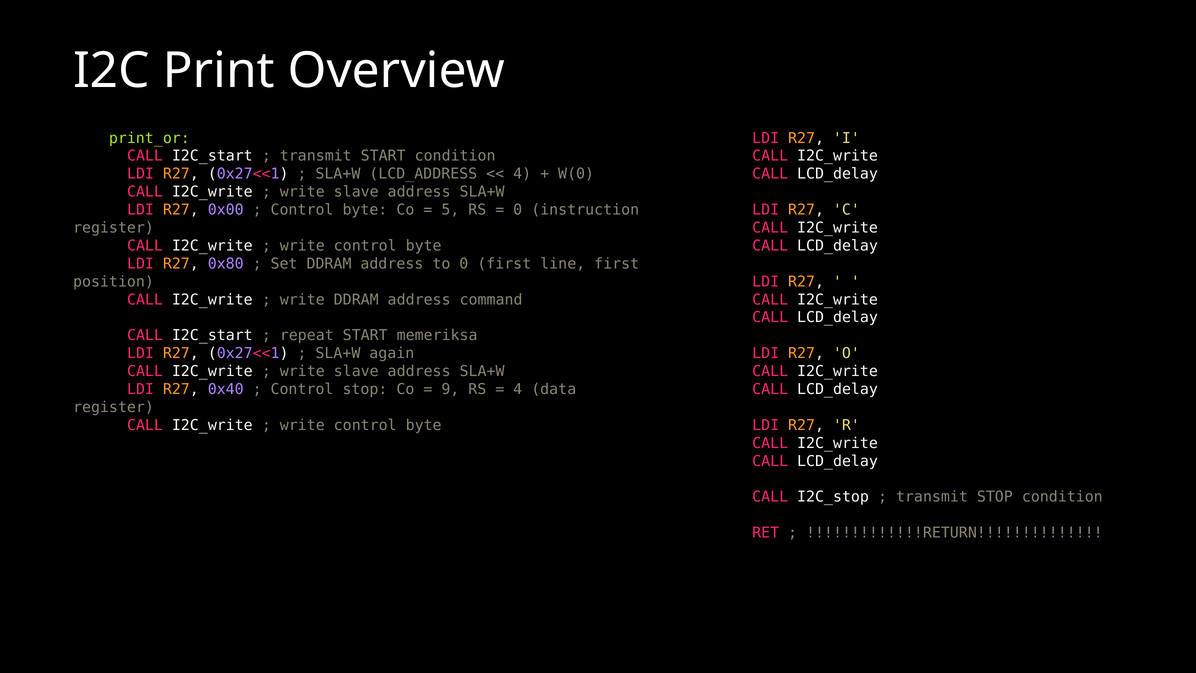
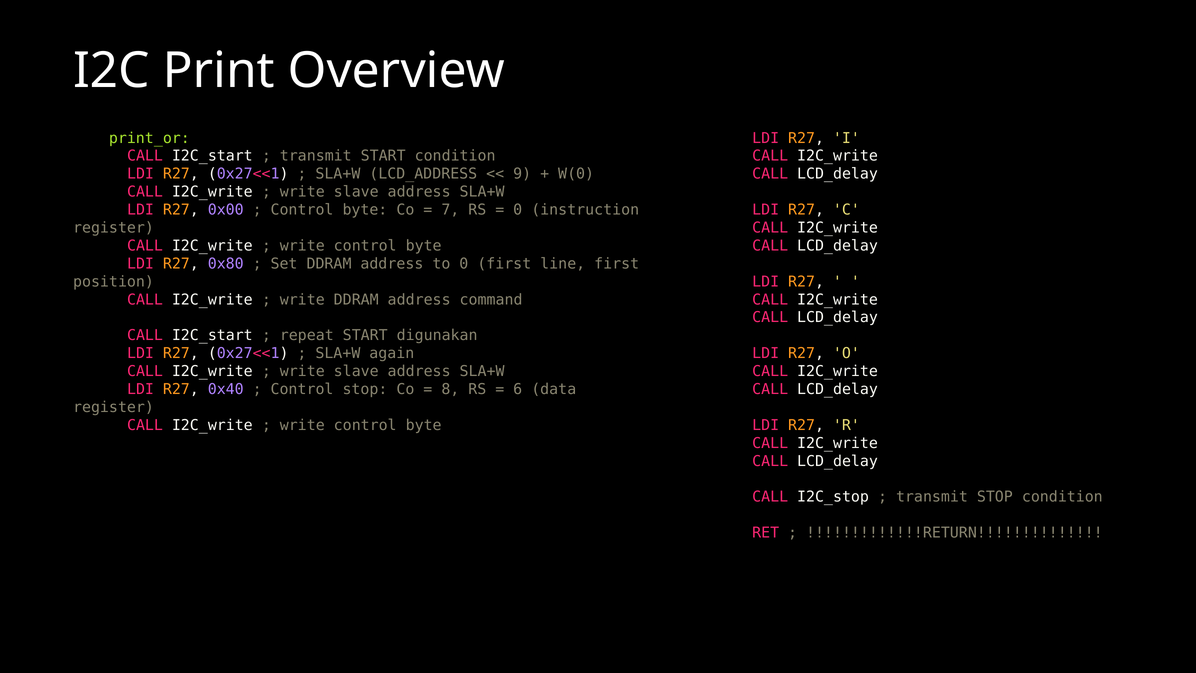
4 at (522, 174): 4 -> 9
5: 5 -> 7
memeriksa: memeriksa -> digunakan
9: 9 -> 8
4 at (518, 389): 4 -> 6
